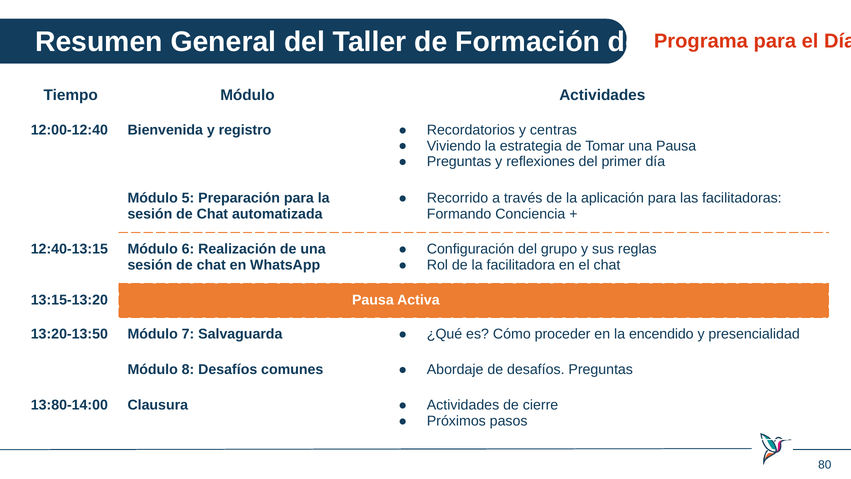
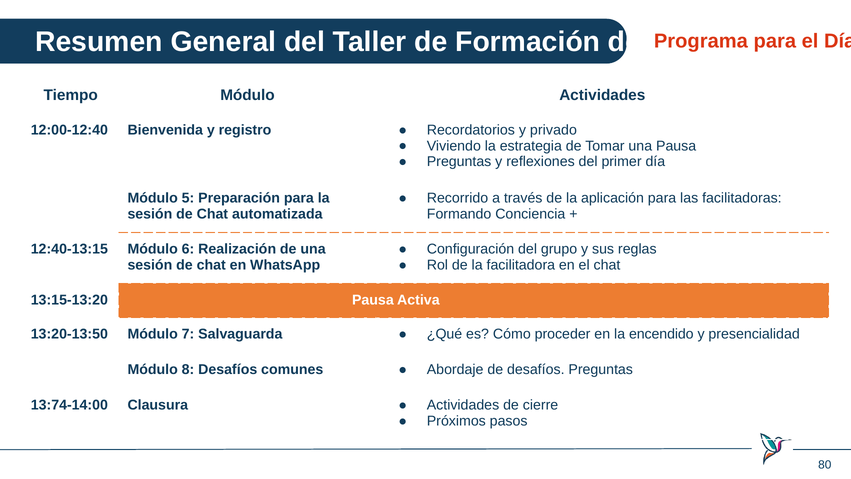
centras: centras -> privado
13:80-14:00: 13:80-14:00 -> 13:74-14:00
